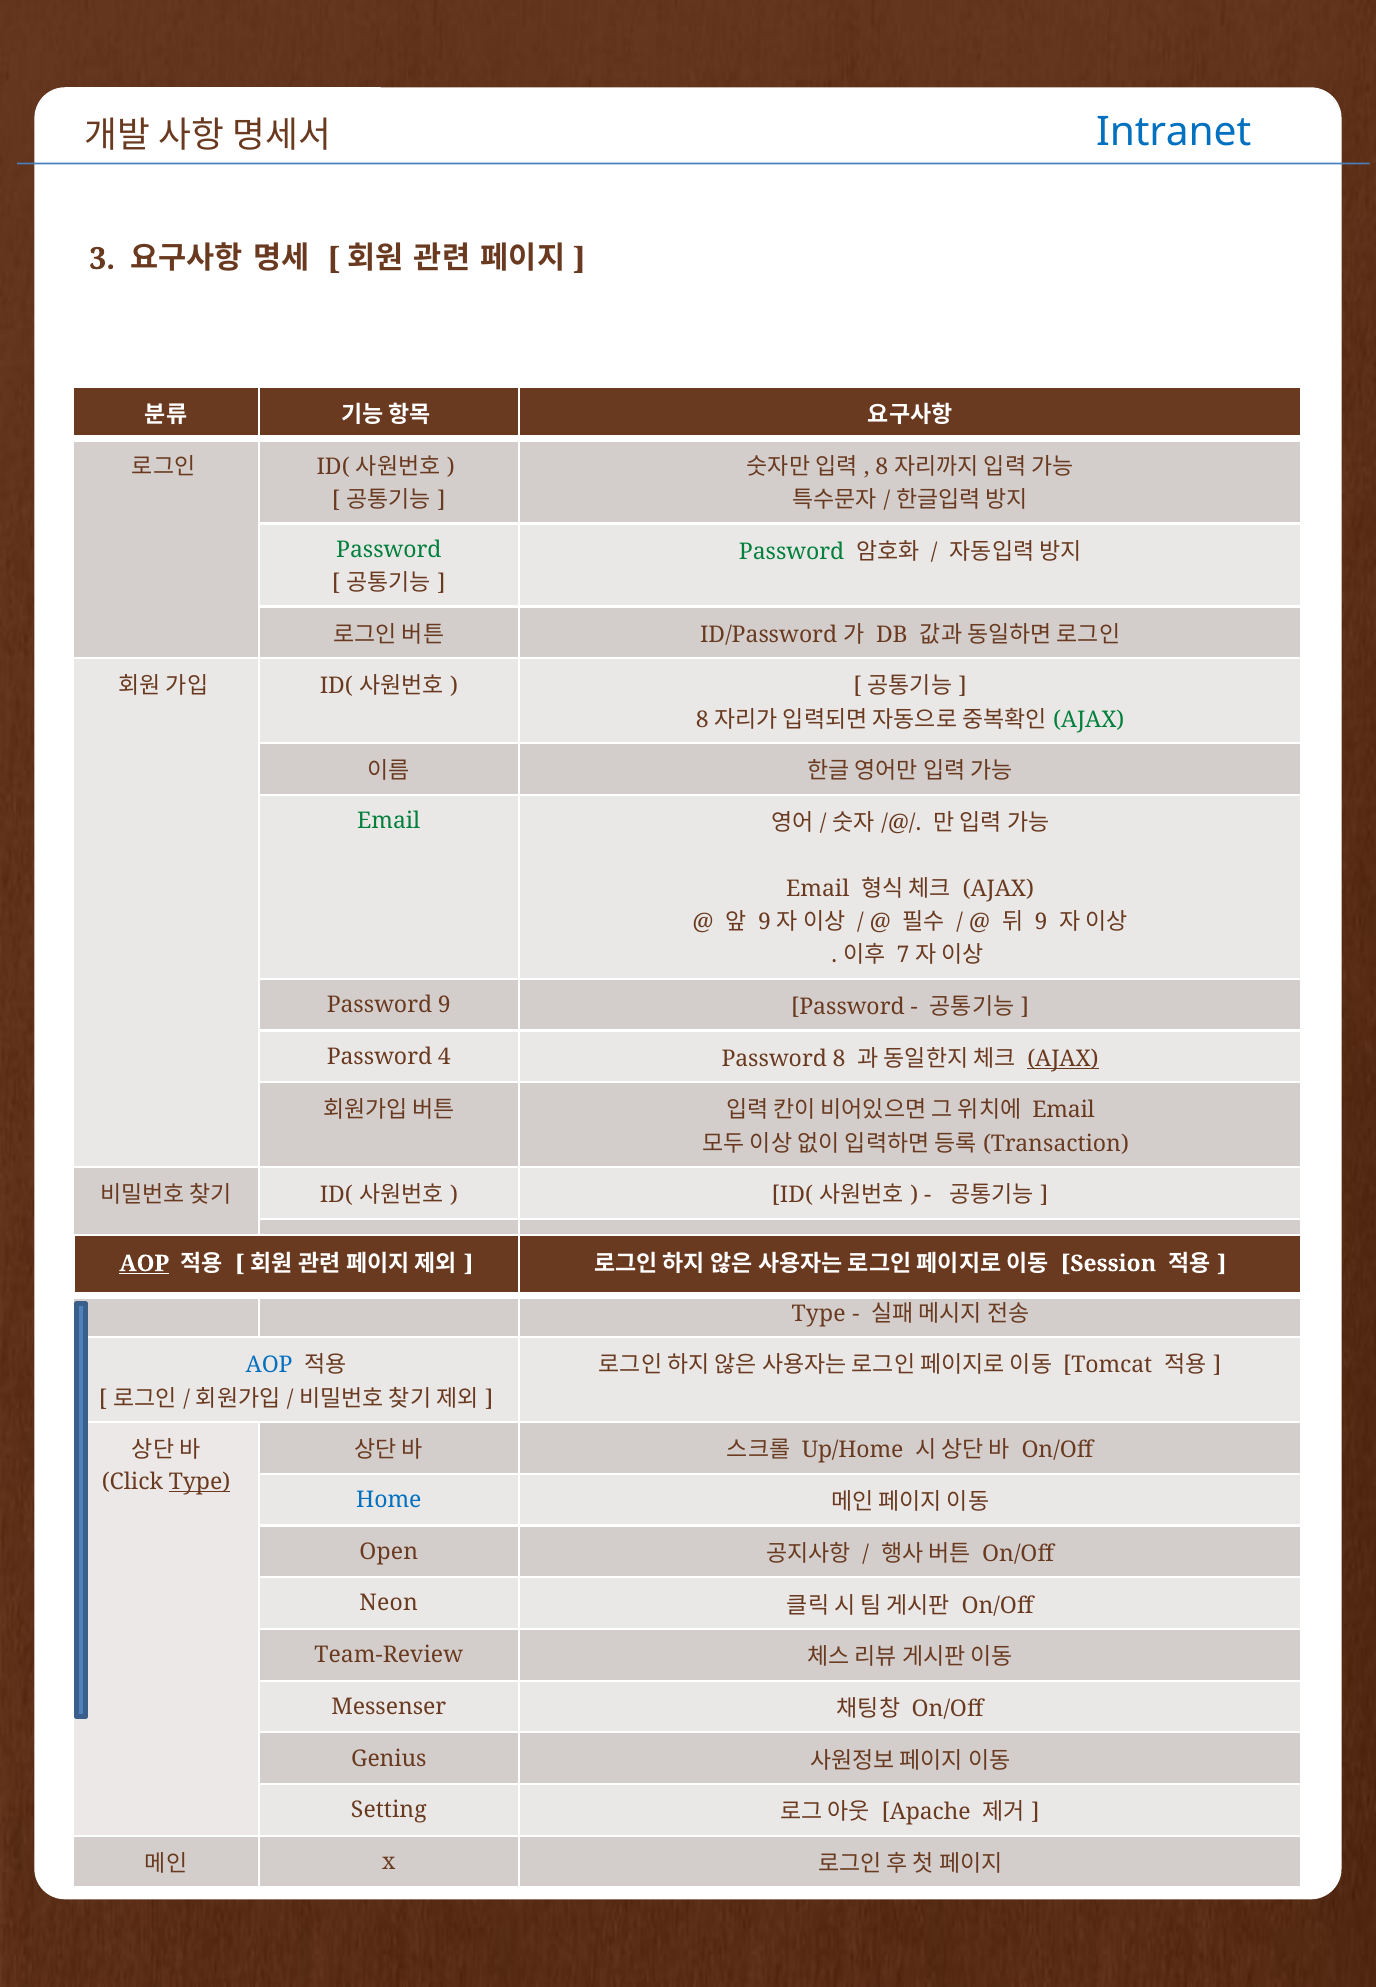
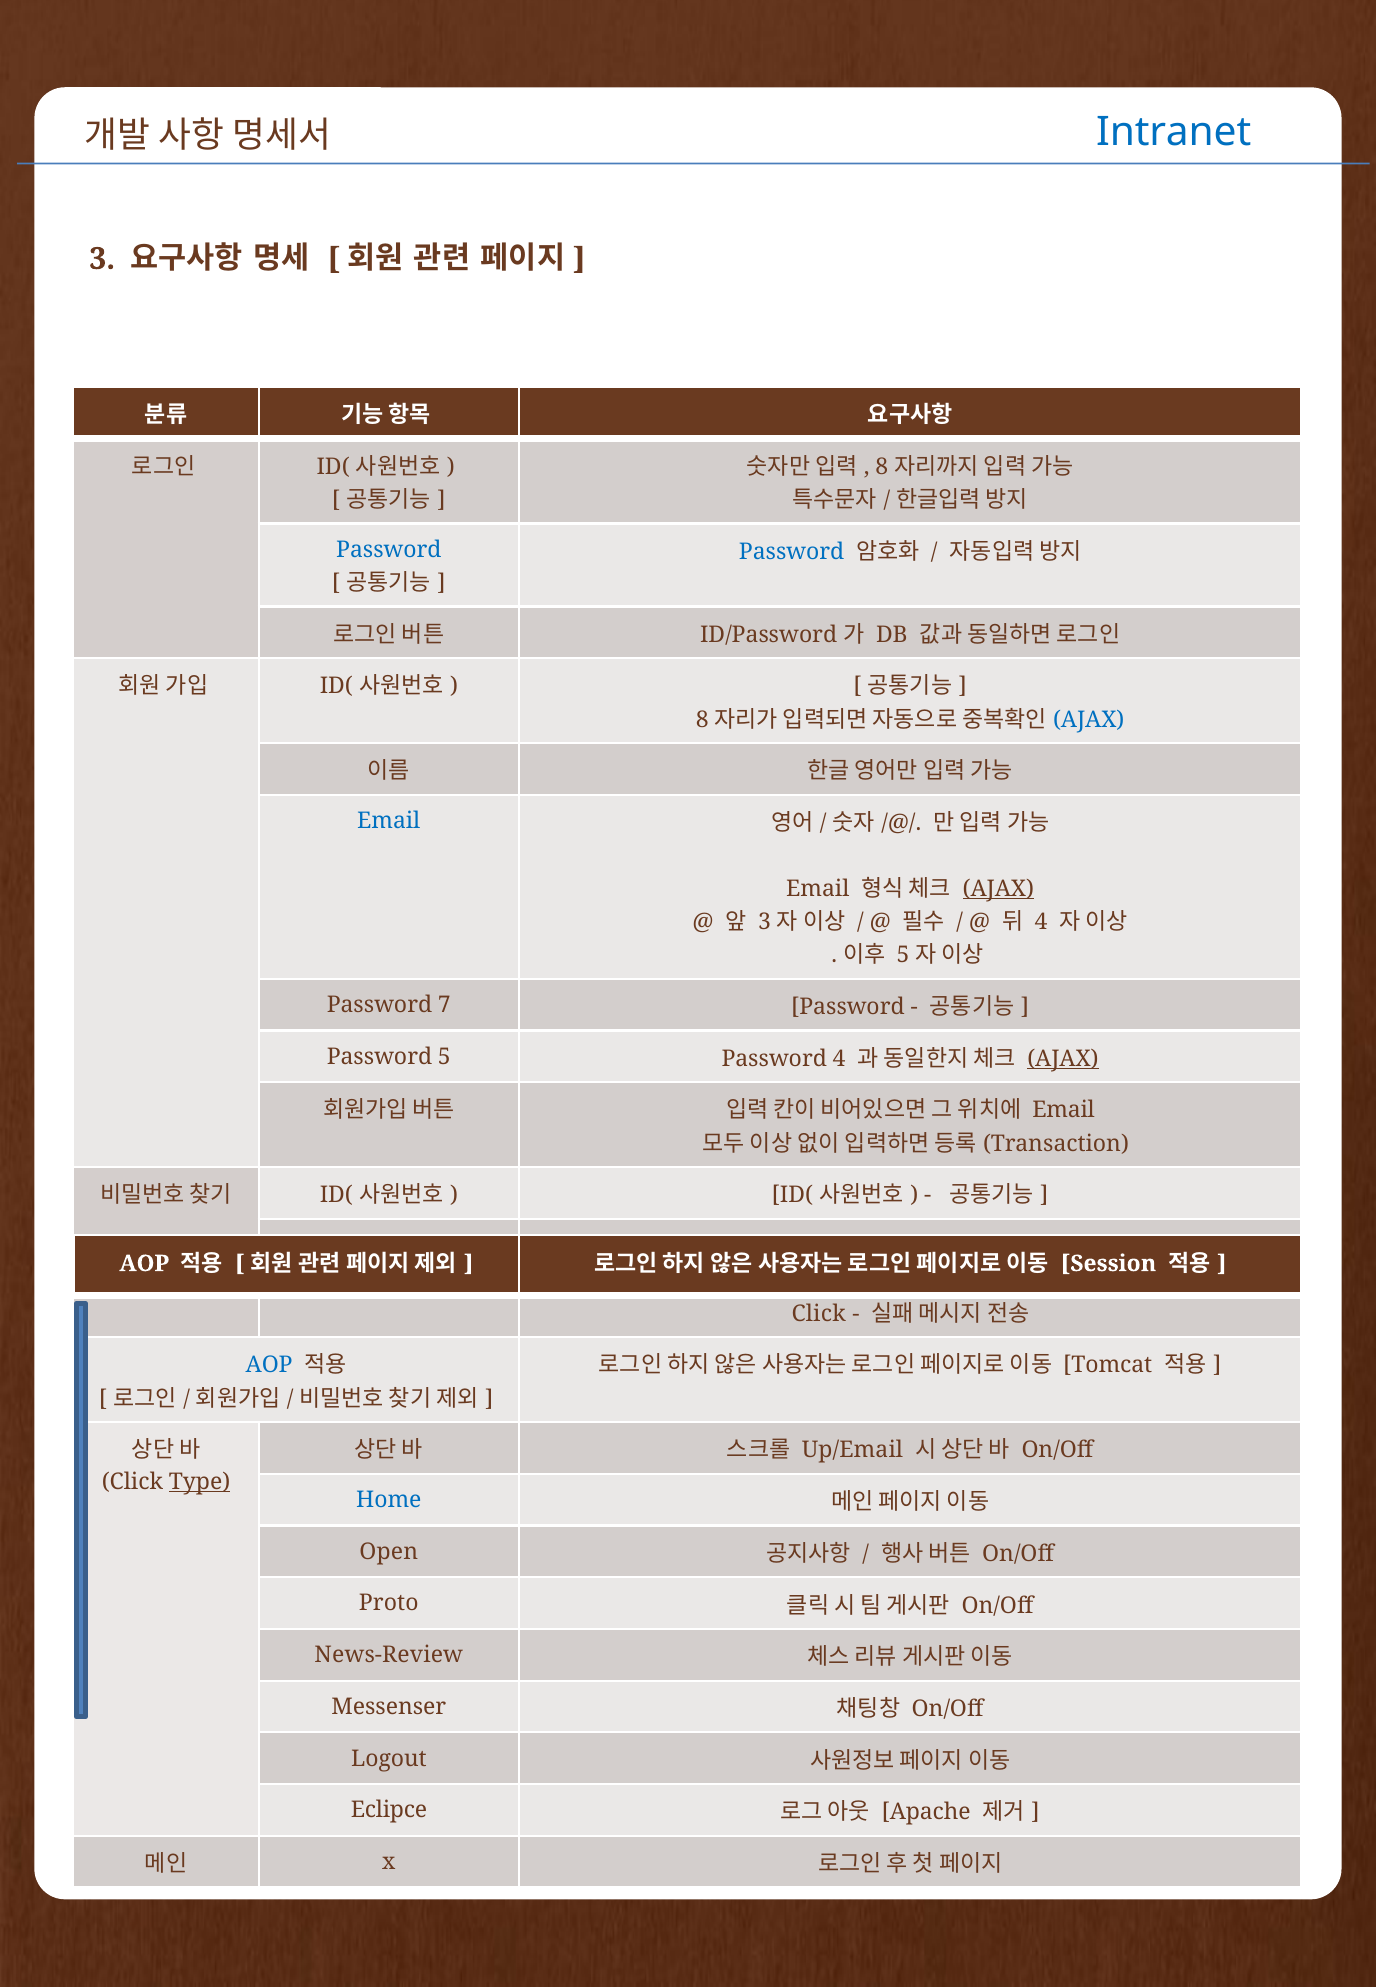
Password at (389, 550) colour: green -> blue
Password at (792, 552) colour: green -> blue
AJAX at (1089, 720) colour: green -> blue
Email at (389, 821) colour: green -> blue
AJAX at (998, 889) underline: none -> present
9 at (765, 922): 9 -> 3
9 at (1041, 922): 9 -> 4
7 at (903, 956): 7 -> 5
Password 9: 9 -> 7
Password 4: 4 -> 5
Password 8: 8 -> 4
AOP at (144, 1264) underline: present -> none
Type at (819, 1314): Type -> Click
Up/Home: Up/Home -> Up/Email
Neon: Neon -> Proto
Team-Review: Team-Review -> News-Review
Genius: Genius -> Logout
Setting: Setting -> Eclipce
